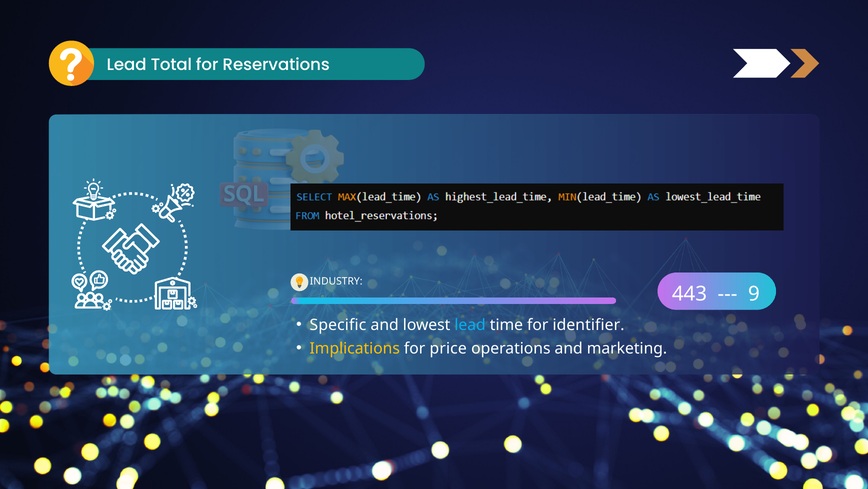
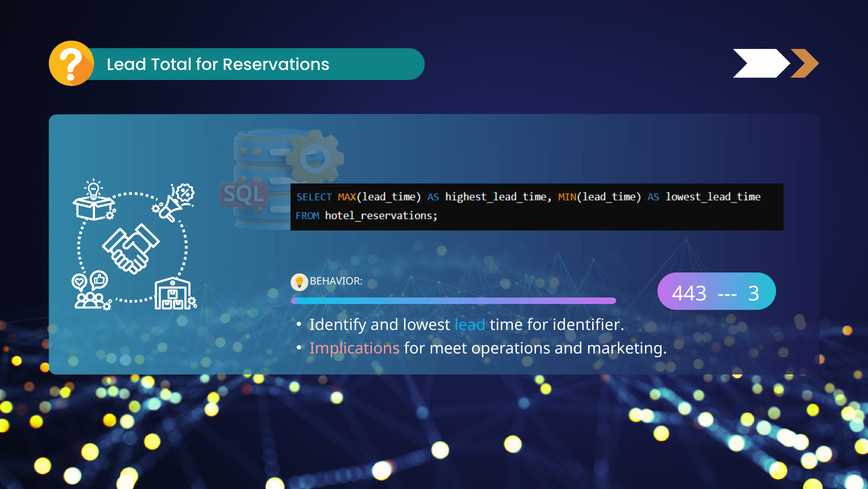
INDUSTRY: INDUSTRY -> BEHAVIOR
9: 9 -> 3
Specific: Specific -> Identify
Implications colour: yellow -> pink
price: price -> meet
